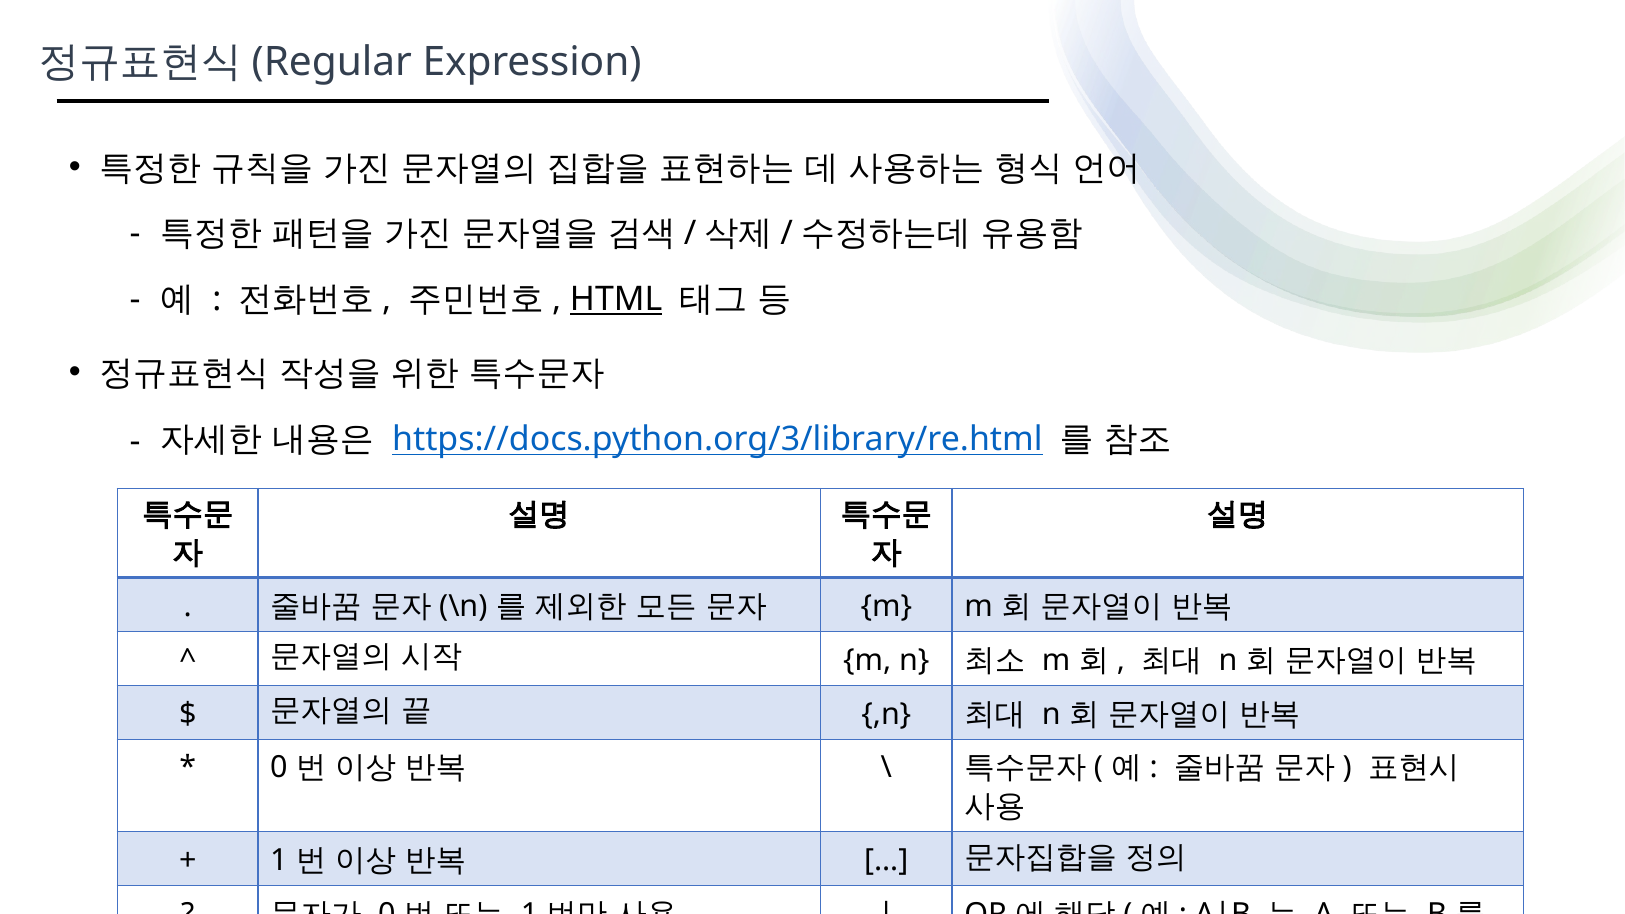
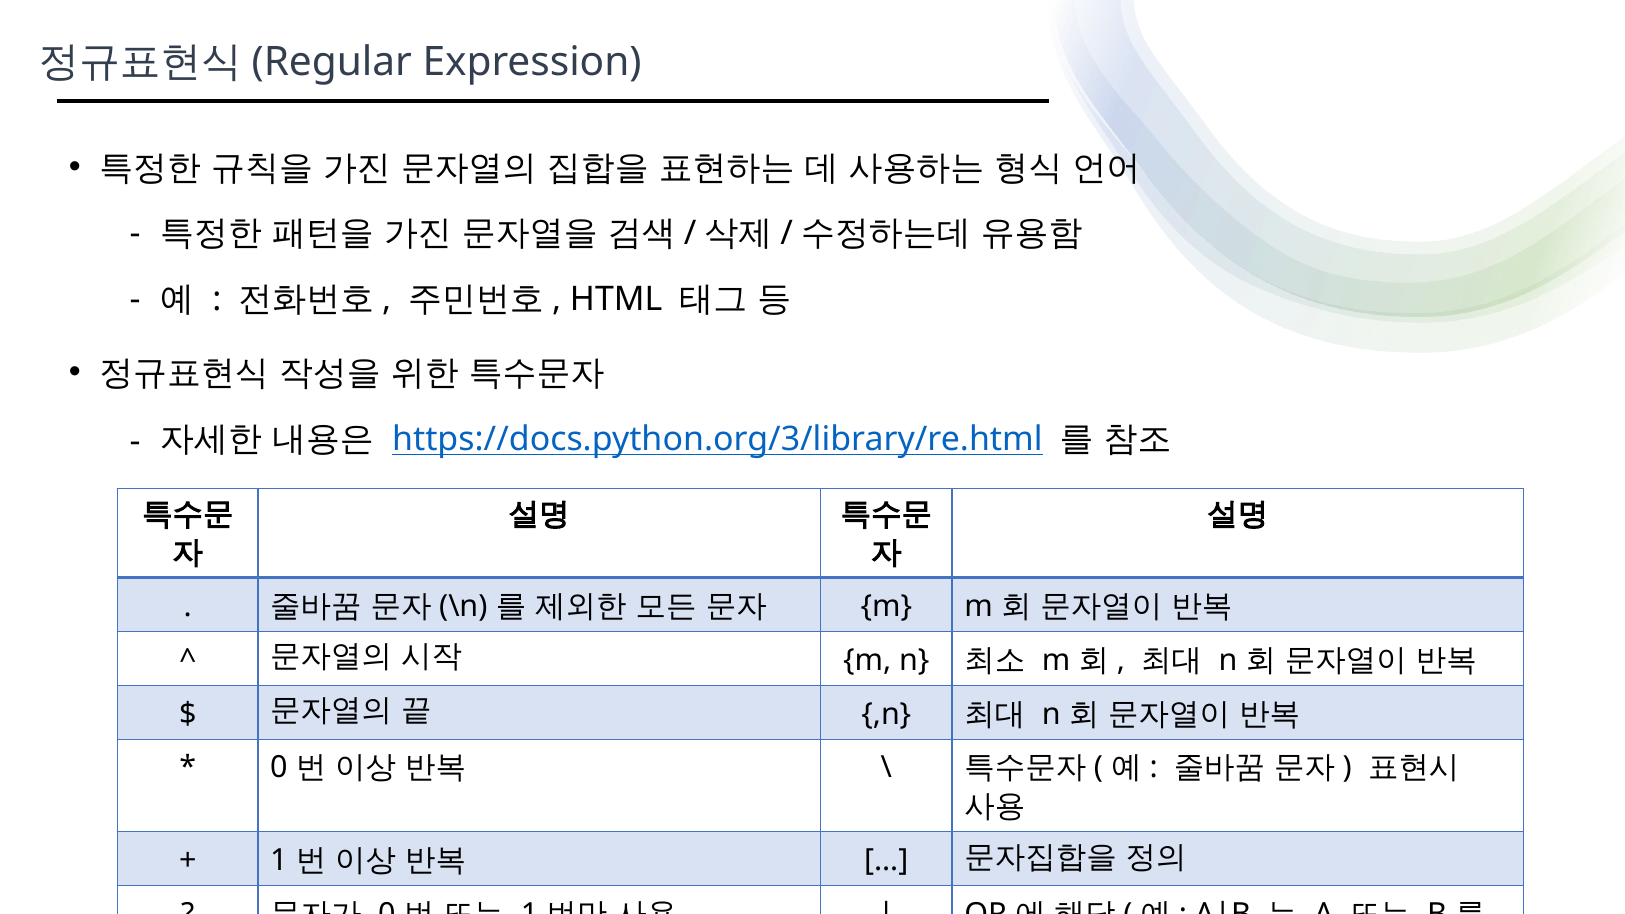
HTML underline: present -> none
